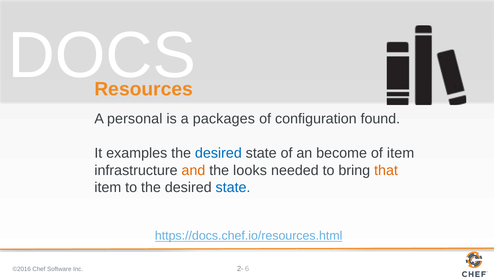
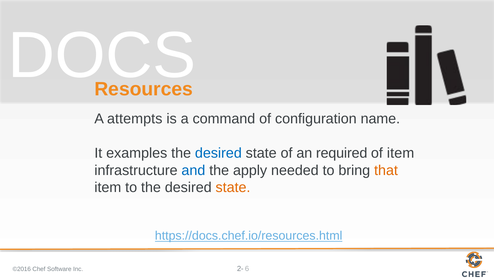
personal: personal -> attempts
packages: packages -> command
found: found -> name
become: become -> required
and colour: orange -> blue
looks: looks -> apply
state at (233, 187) colour: blue -> orange
